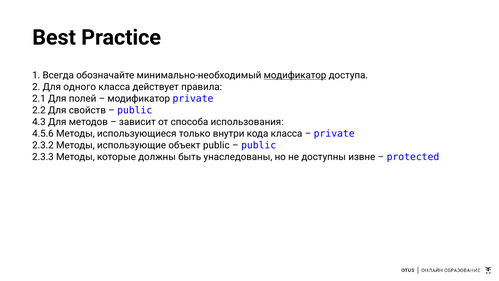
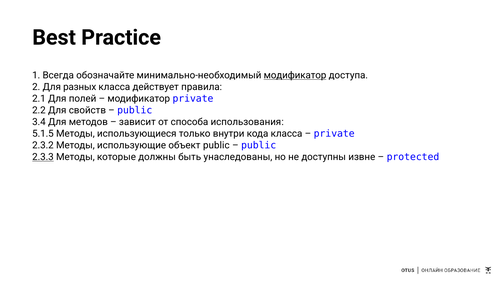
одного: одного -> разных
4.3: 4.3 -> 3.4
4.5.6: 4.5.6 -> 5.1.5
2.3.3 underline: none -> present
